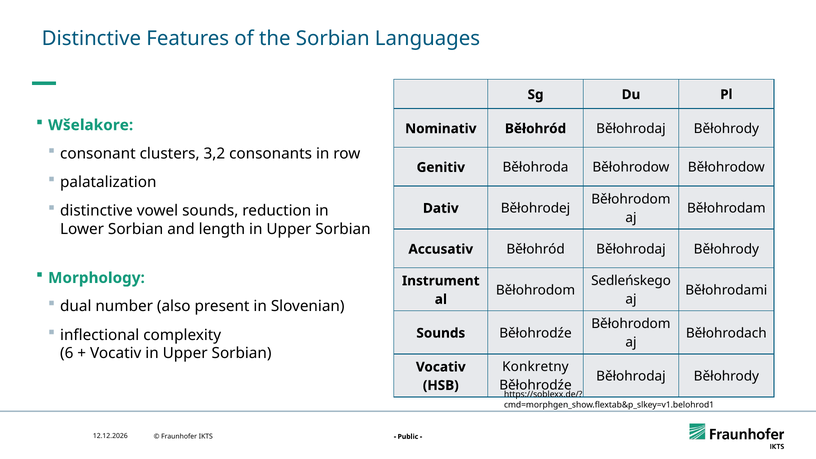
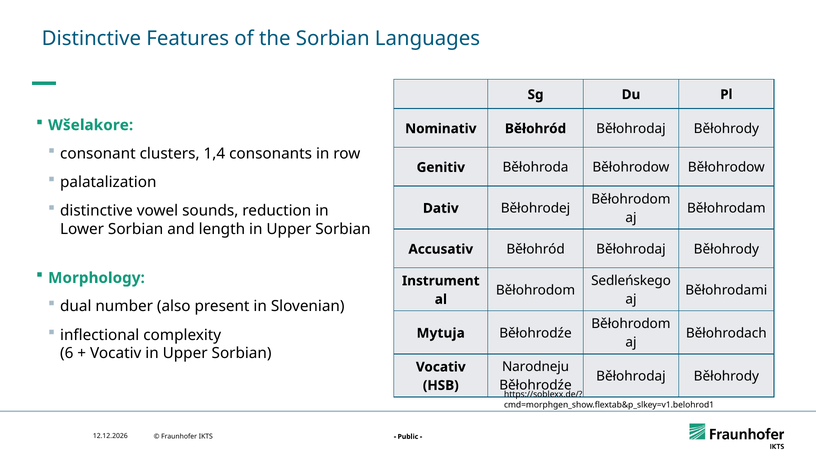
3,2: 3,2 -> 1,4
Sounds at (441, 333): Sounds -> Mytuja
Konkretny: Konkretny -> Narodneju
